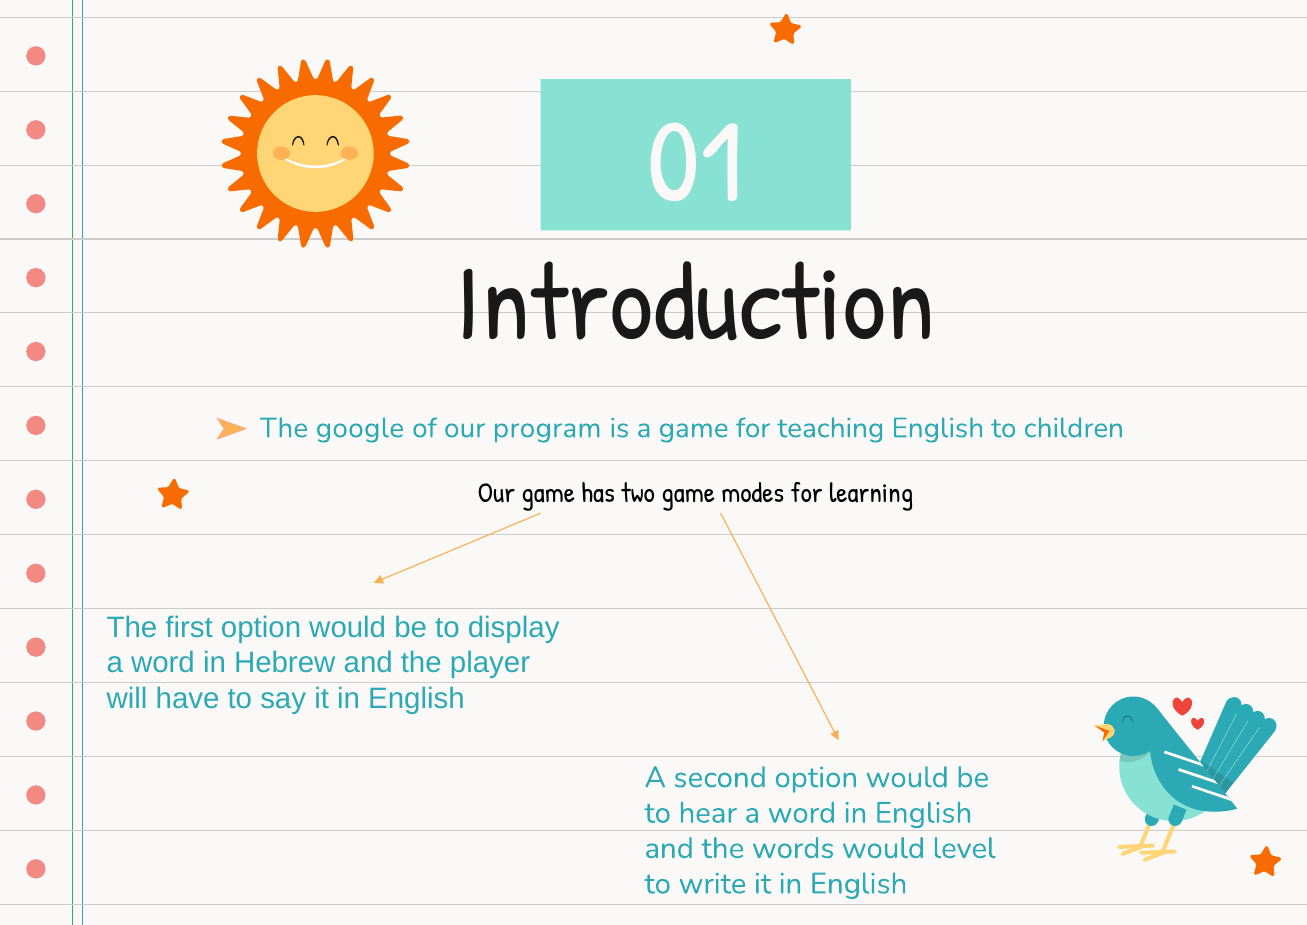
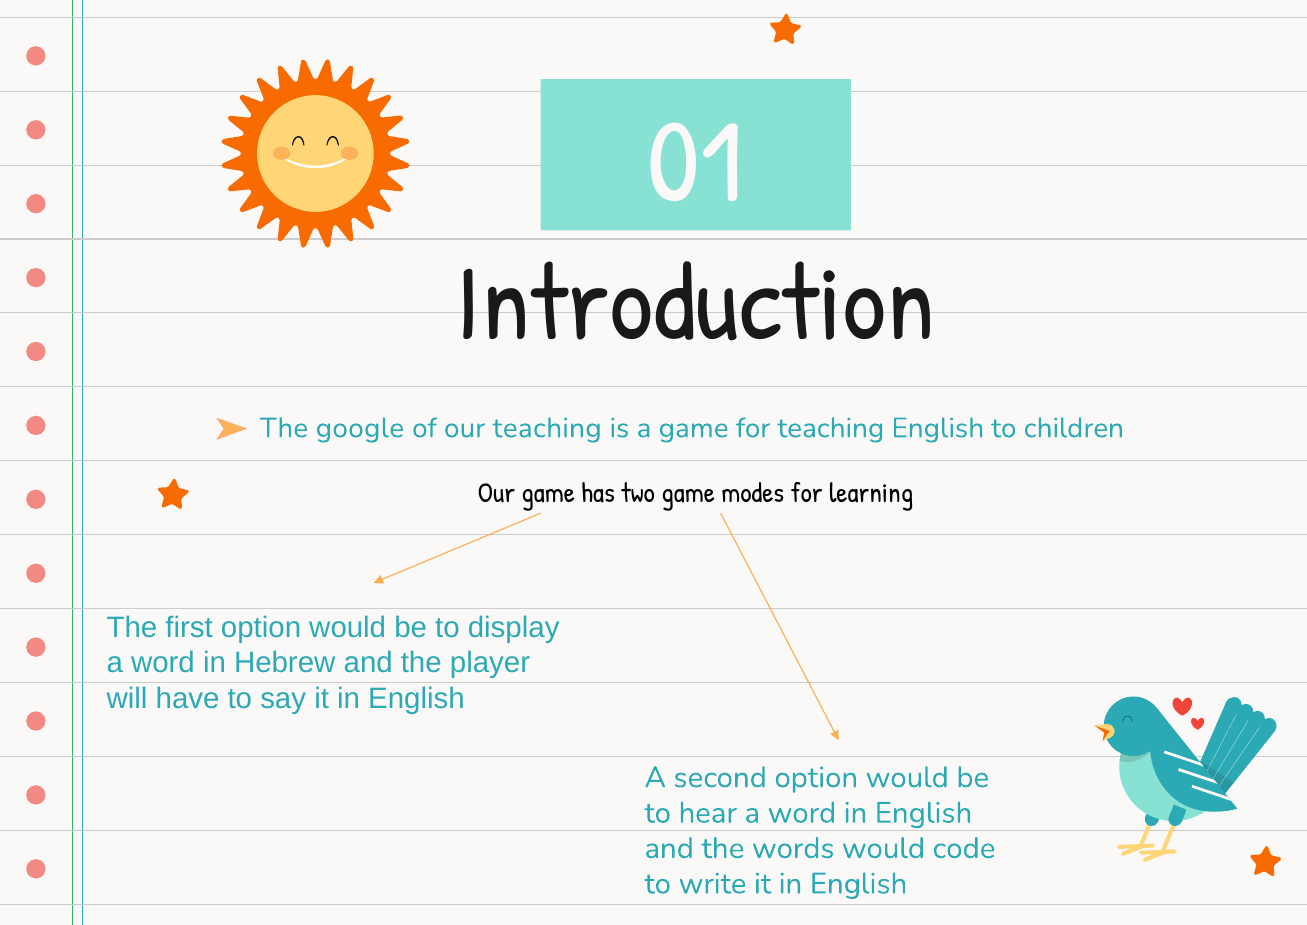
our program: program -> teaching
level: level -> code
